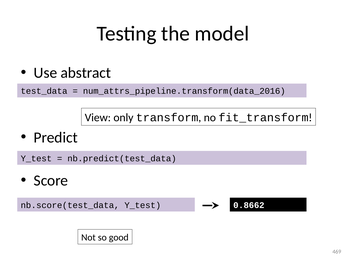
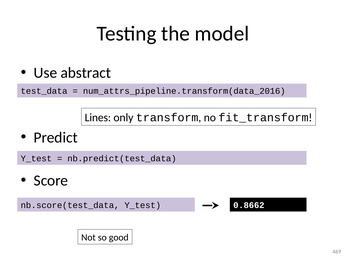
View: View -> Lines
